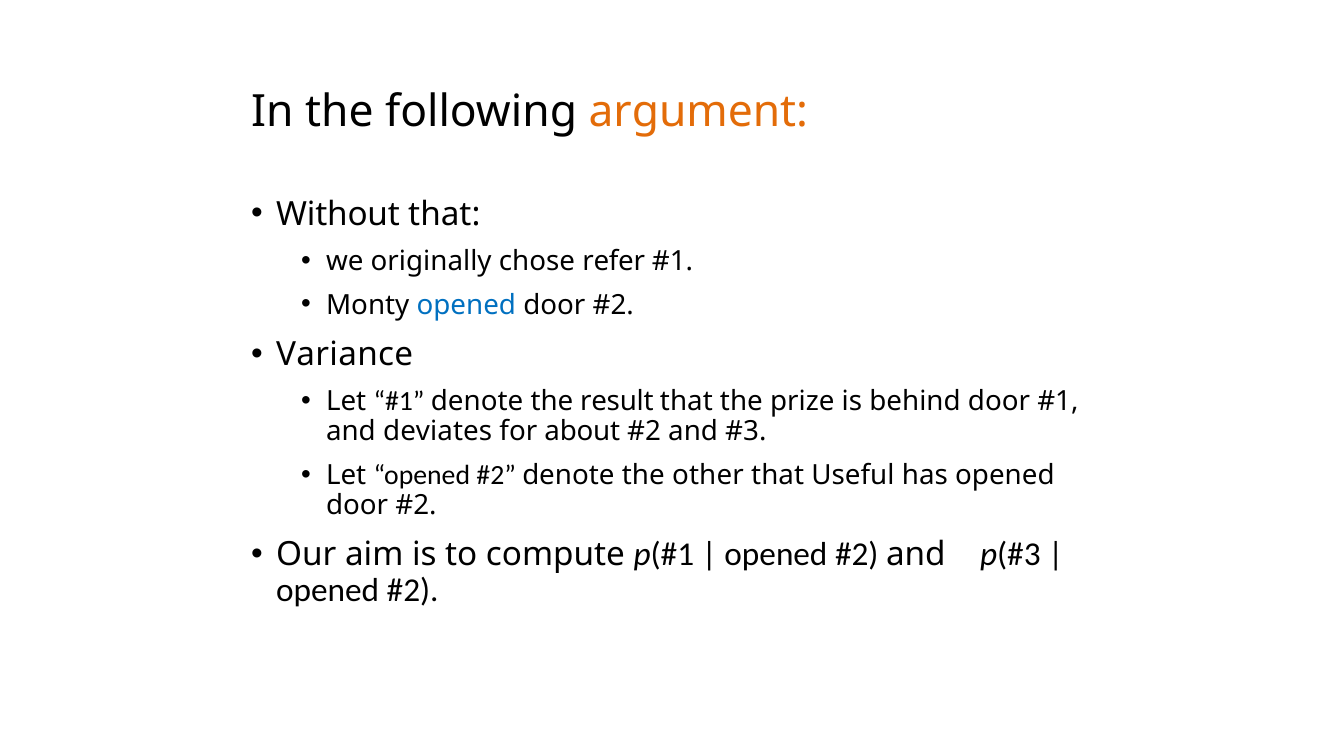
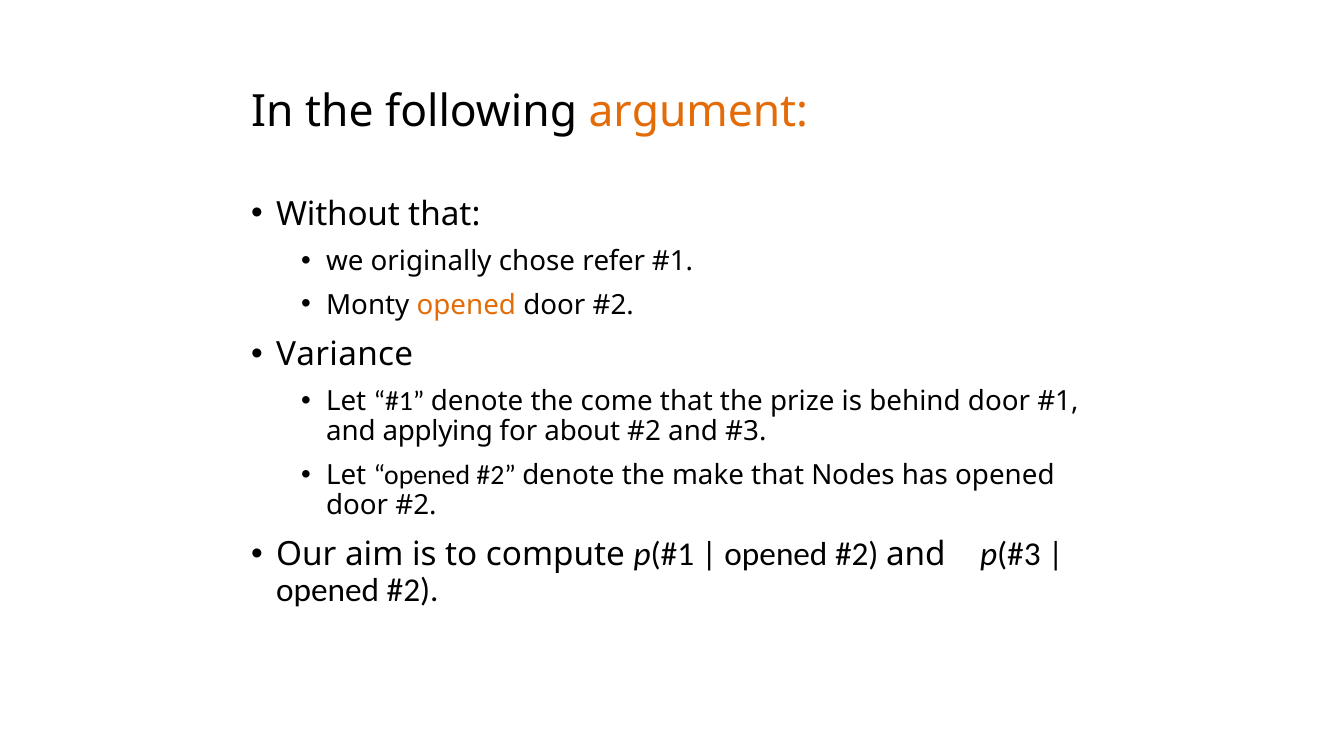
opened at (466, 305) colour: blue -> orange
result: result -> come
deviates: deviates -> applying
other: other -> make
Useful: Useful -> Nodes
